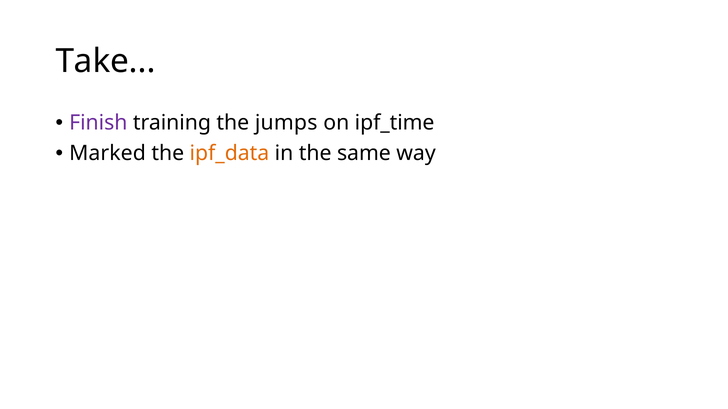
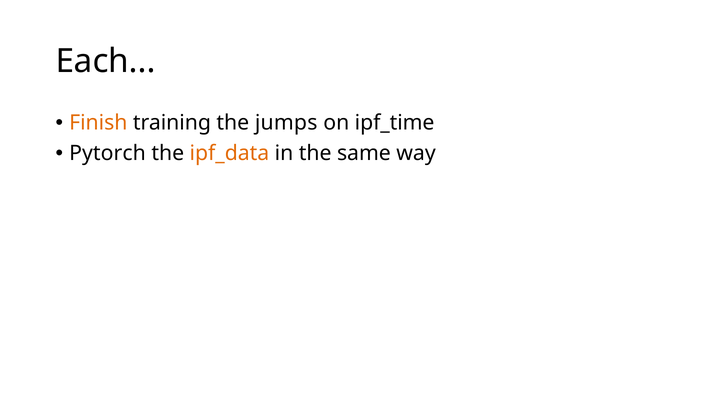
Take: Take -> Each
Finish colour: purple -> orange
Marked: Marked -> Pytorch
